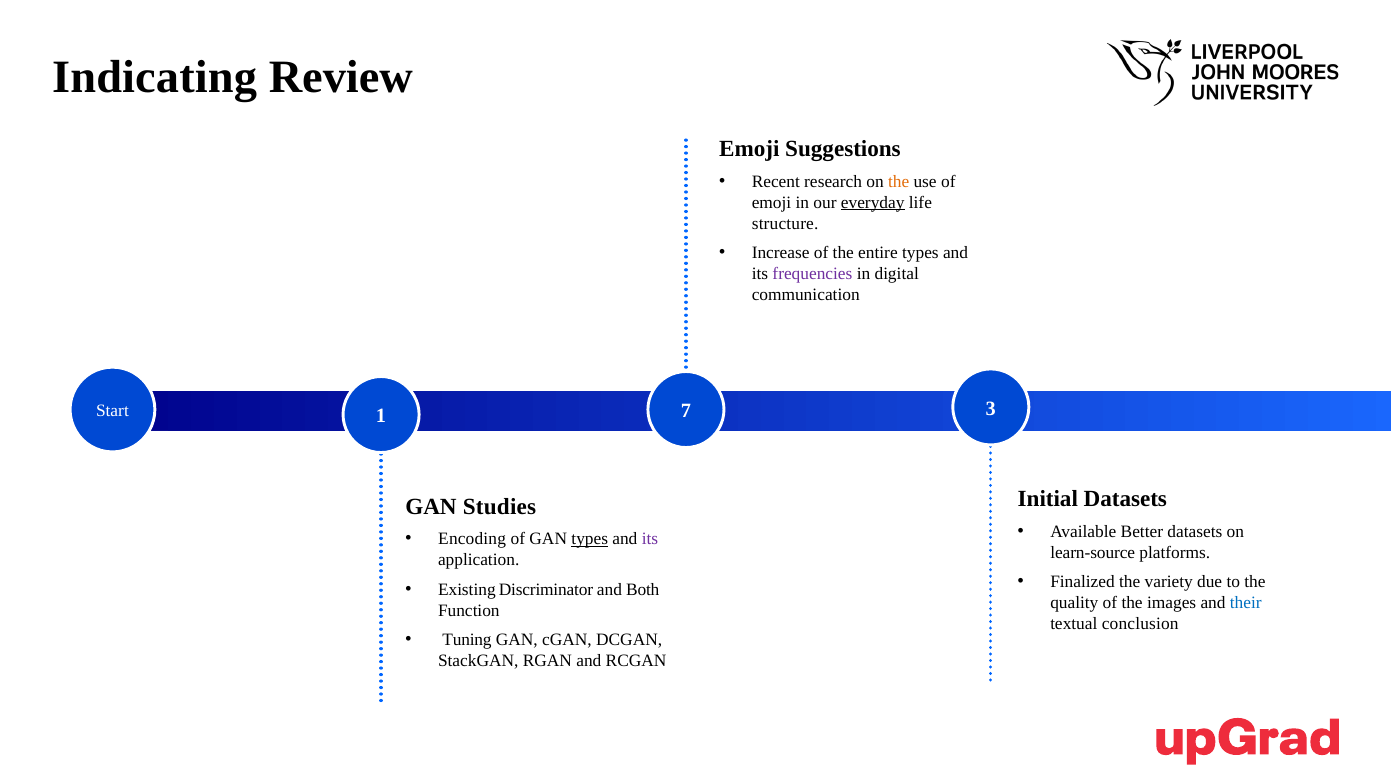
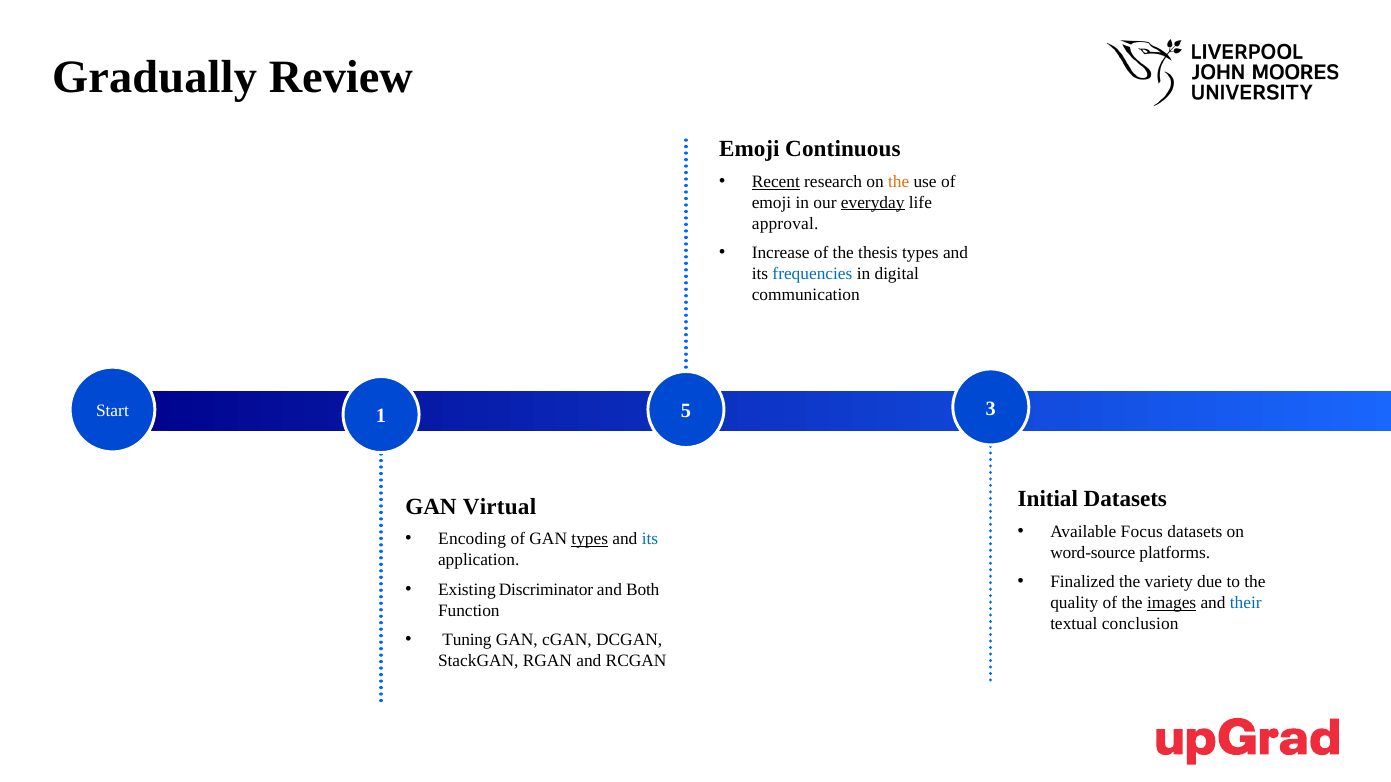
Indicating: Indicating -> Gradually
Suggestions: Suggestions -> Continuous
Recent underline: none -> present
structure: structure -> approval
entire: entire -> thesis
frequencies colour: purple -> blue
7: 7 -> 5
Studies: Studies -> Virtual
Better: Better -> Focus
its at (650, 539) colour: purple -> blue
learn-source: learn-source -> word-source
images underline: none -> present
